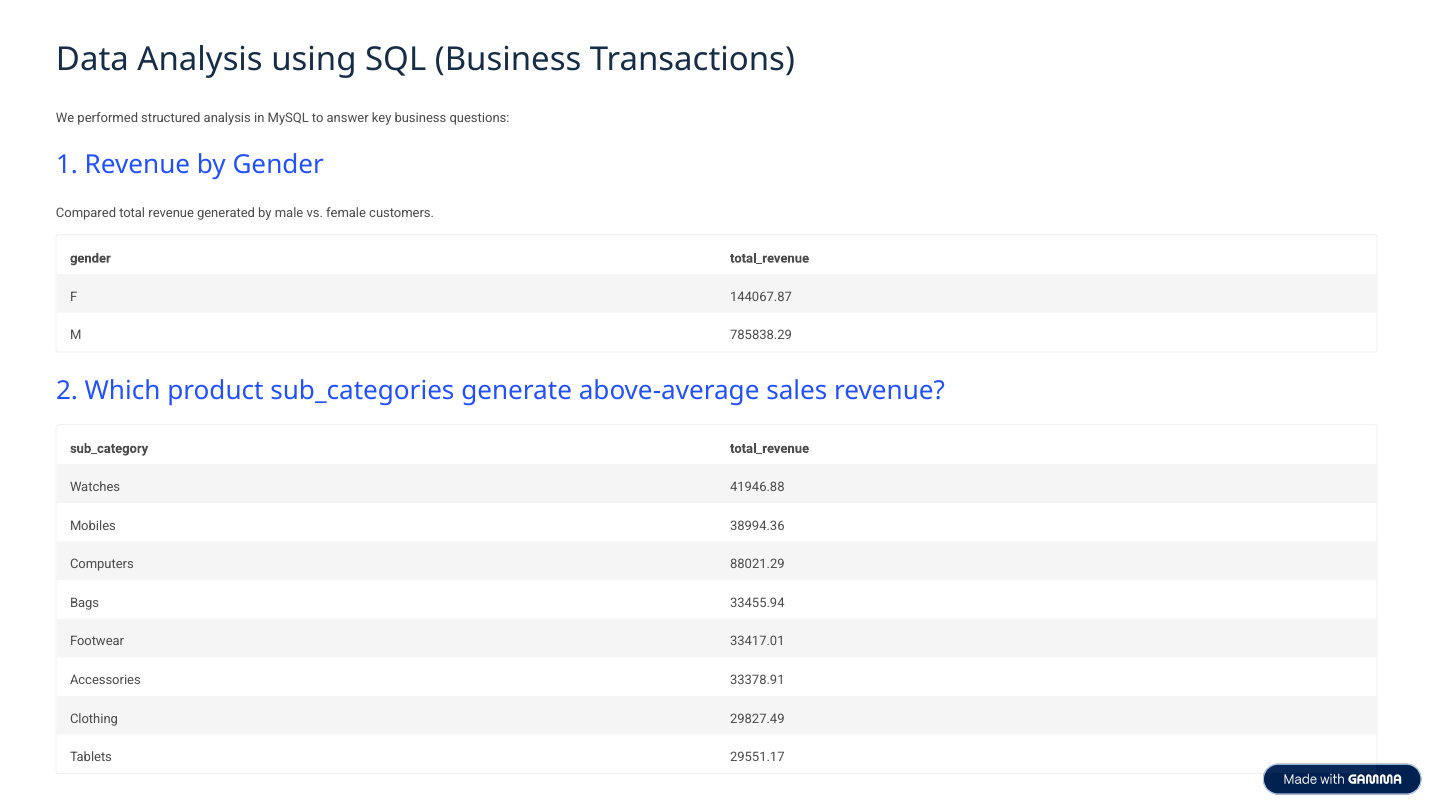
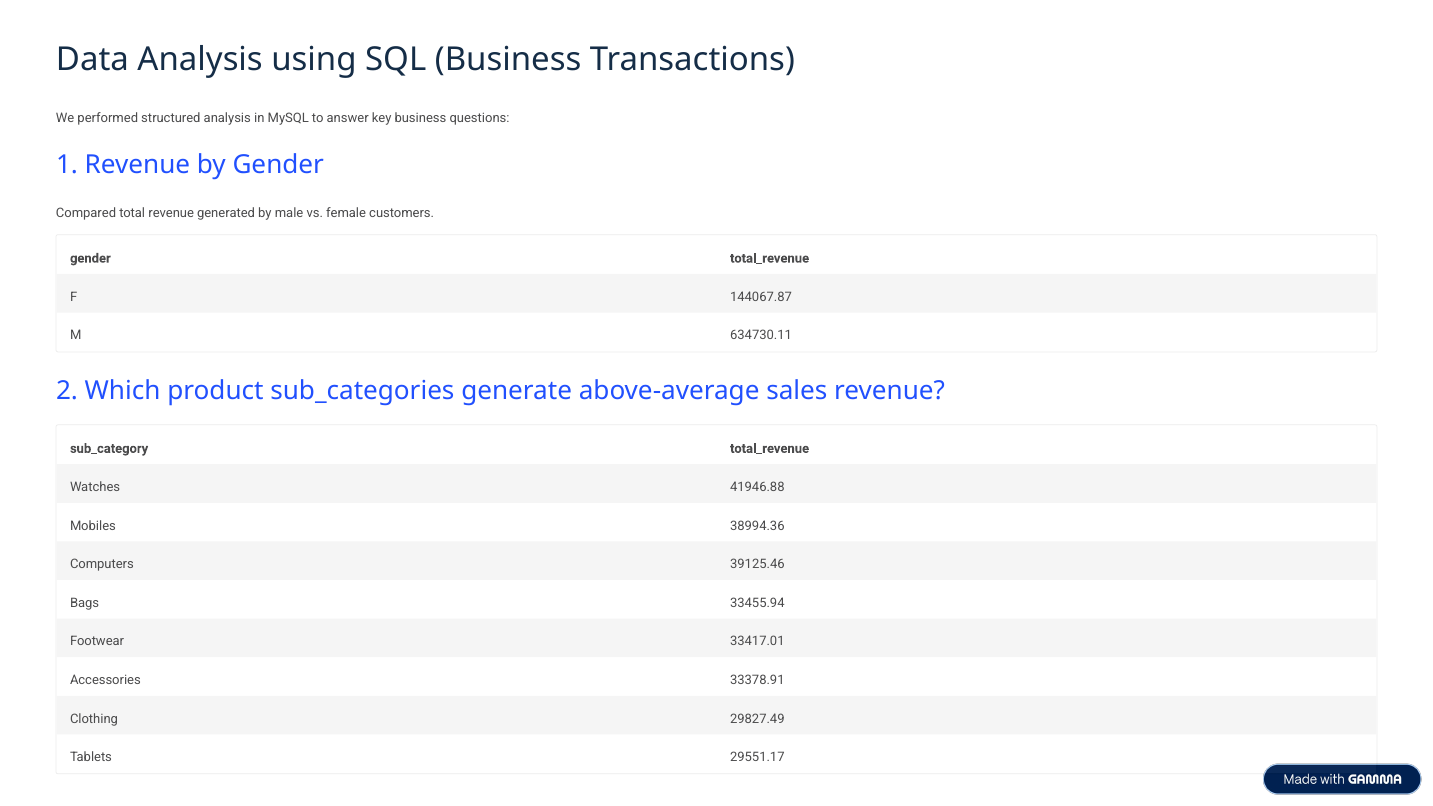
785838.29: 785838.29 -> 634730.11
88021.29: 88021.29 -> 39125.46
